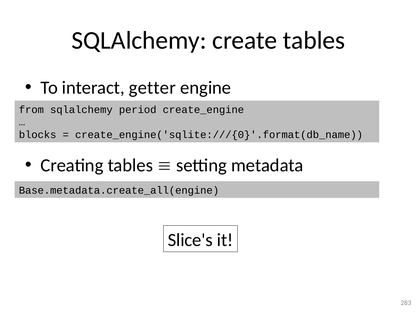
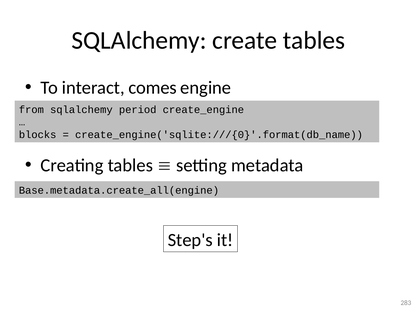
getter: getter -> comes
Slice's: Slice's -> Step's
